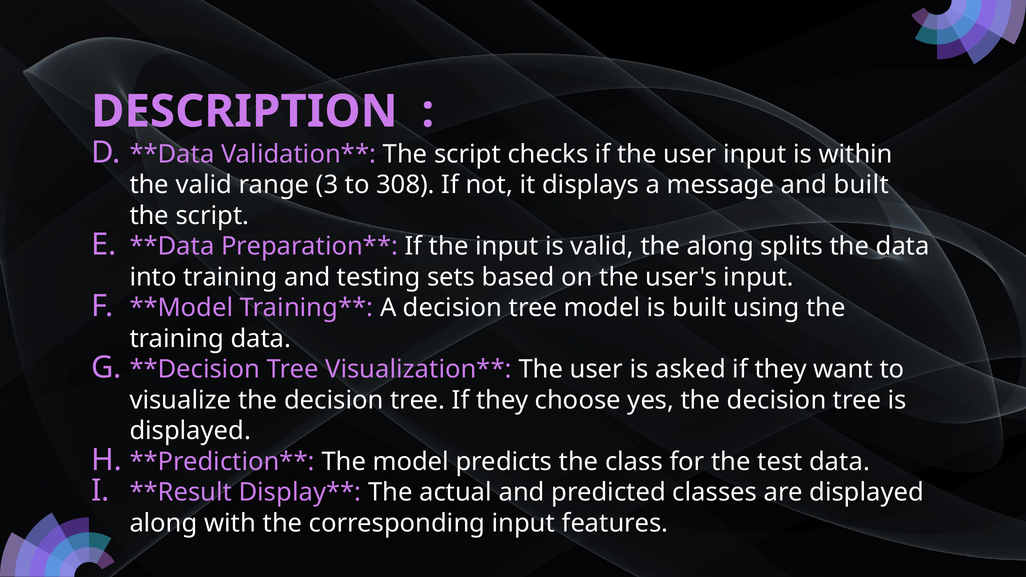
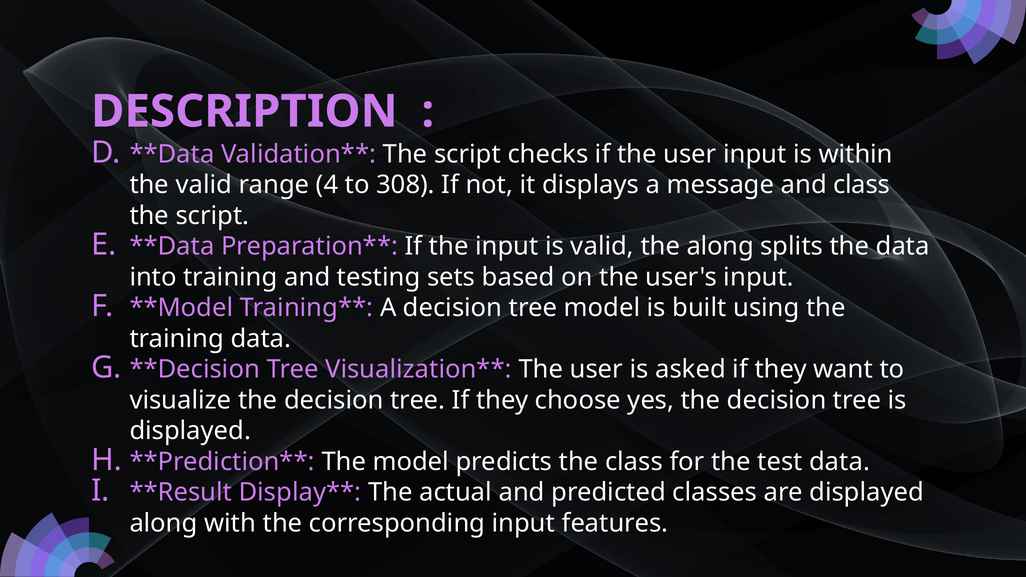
3: 3 -> 4
and built: built -> class
